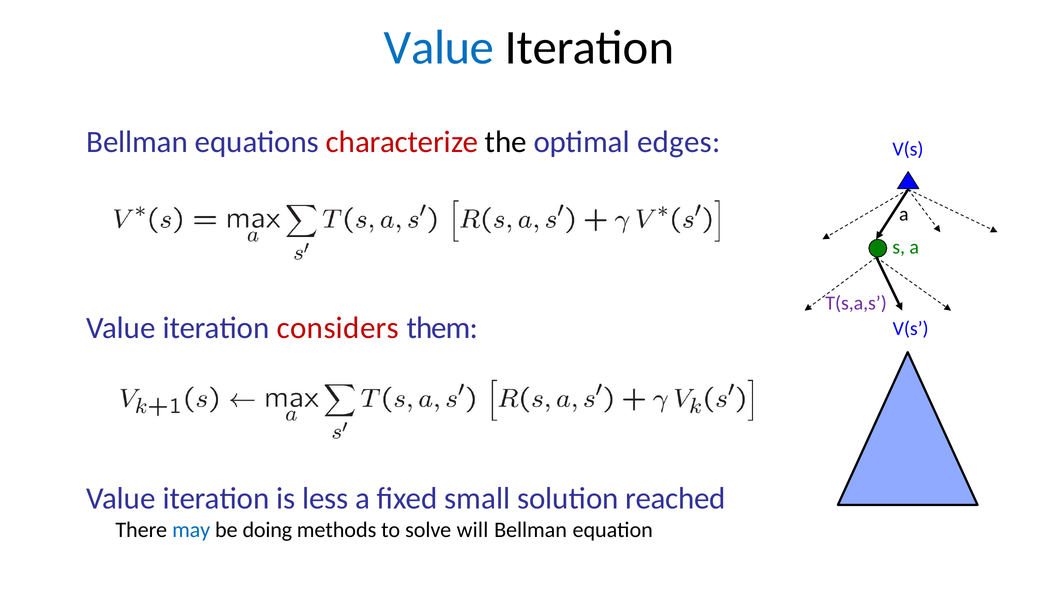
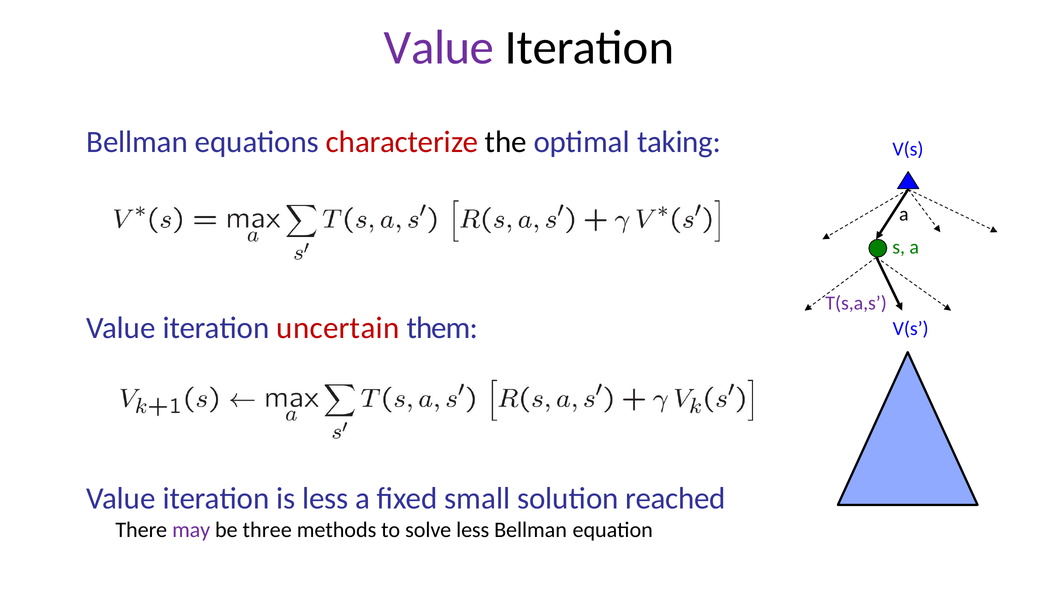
Value colour: blue -> purple
edges: edges -> taking
considers: considers -> uncertain
may colour: blue -> purple
doing: doing -> three
solve will: will -> less
